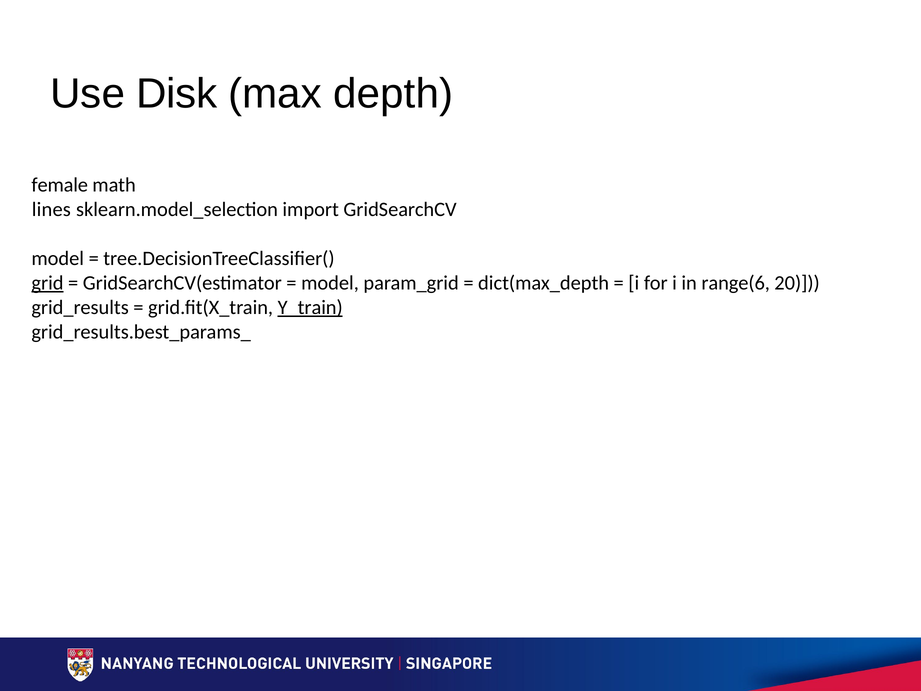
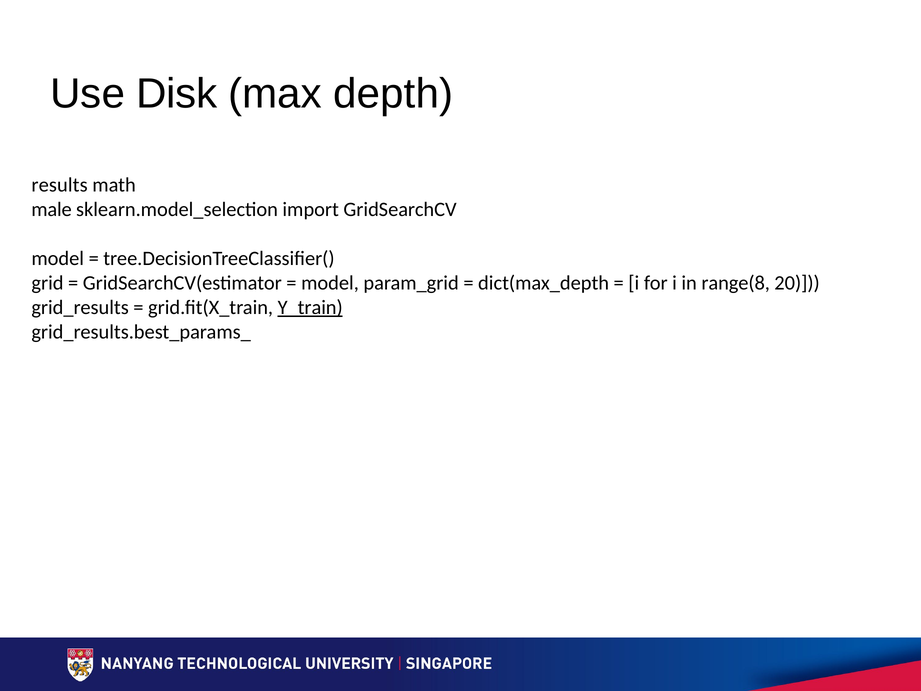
female: female -> results
lines: lines -> male
grid underline: present -> none
range(6: range(6 -> range(8
